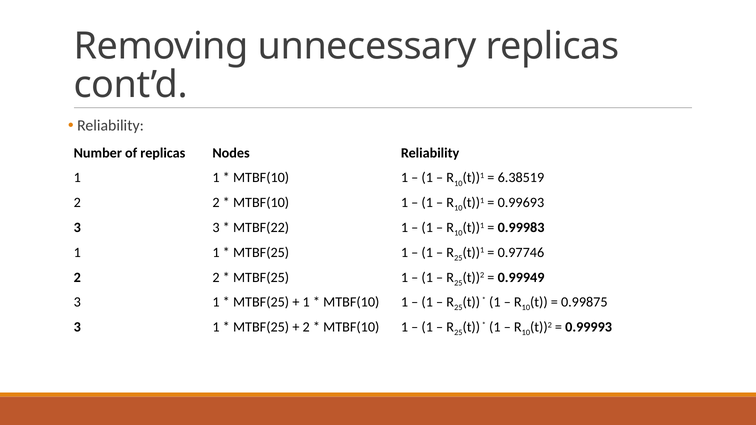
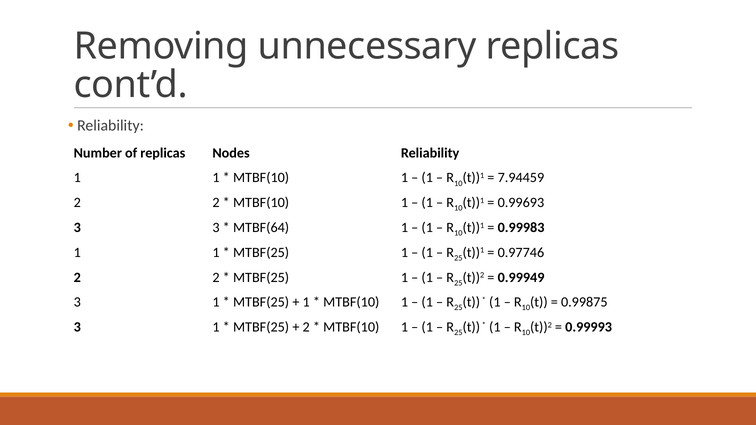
6.38519: 6.38519 -> 7.94459
MTBF(22: MTBF(22 -> MTBF(64
